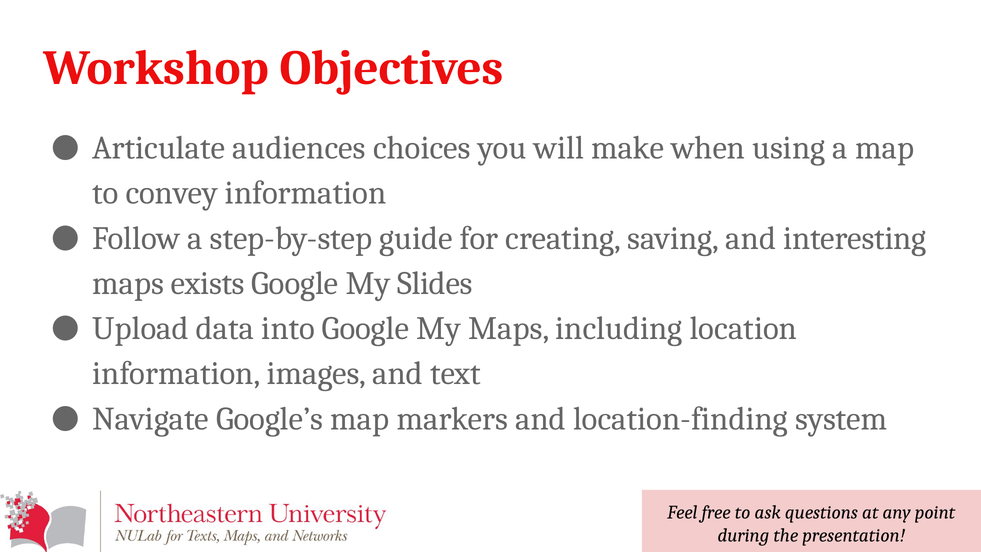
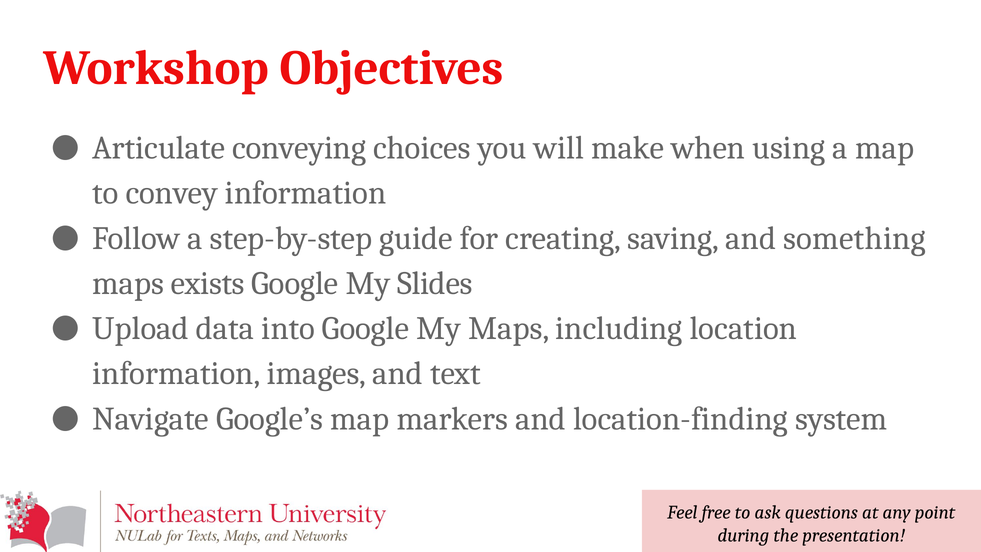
audiences: audiences -> conveying
interesting: interesting -> something
